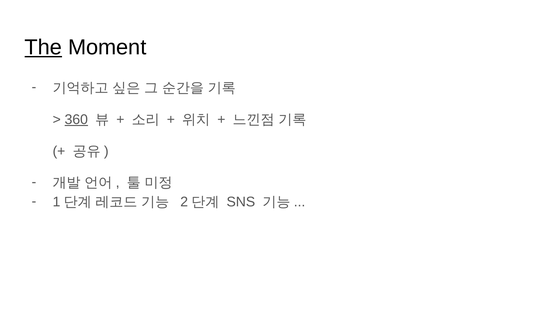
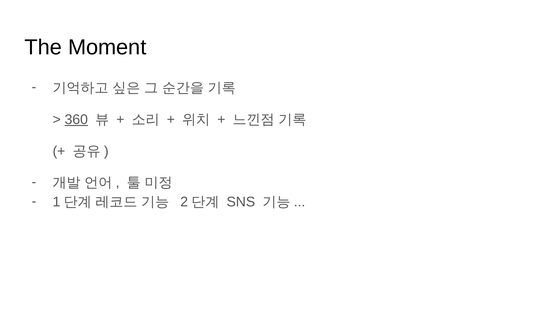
The underline: present -> none
